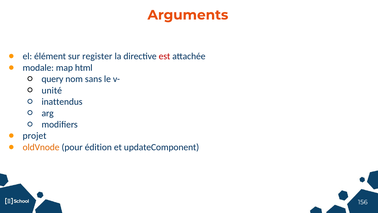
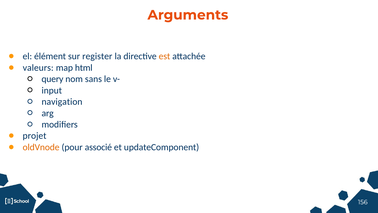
est colour: red -> orange
modale: modale -> valeurs
unité: unité -> input
inattendus: inattendus -> navigation
édition: édition -> associé
